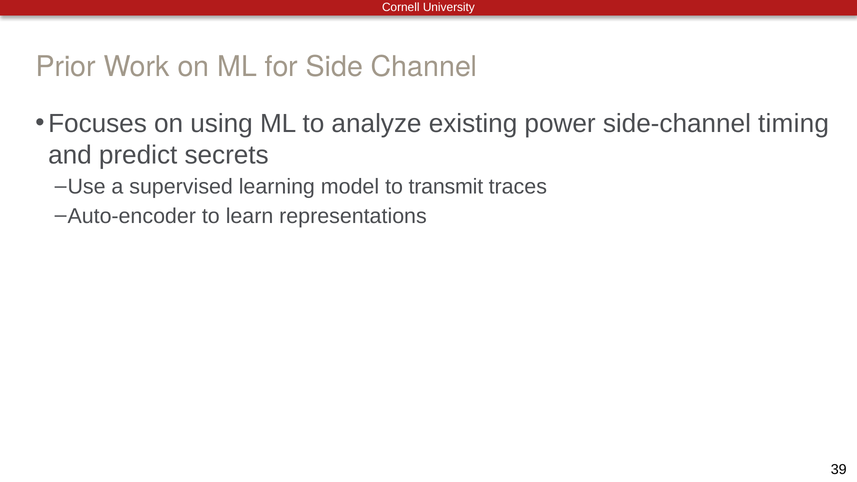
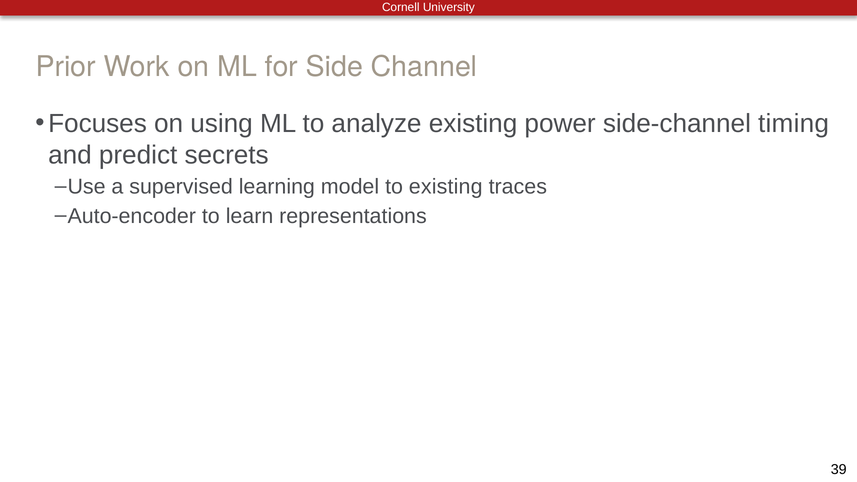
to transmit: transmit -> existing
